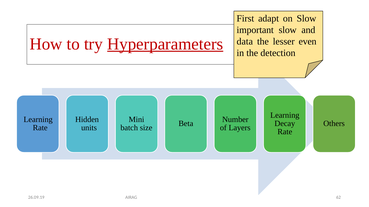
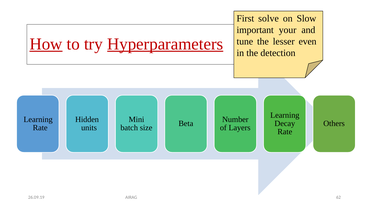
adapt: adapt -> solve
important slow: slow -> your
How underline: none -> present
data: data -> tune
